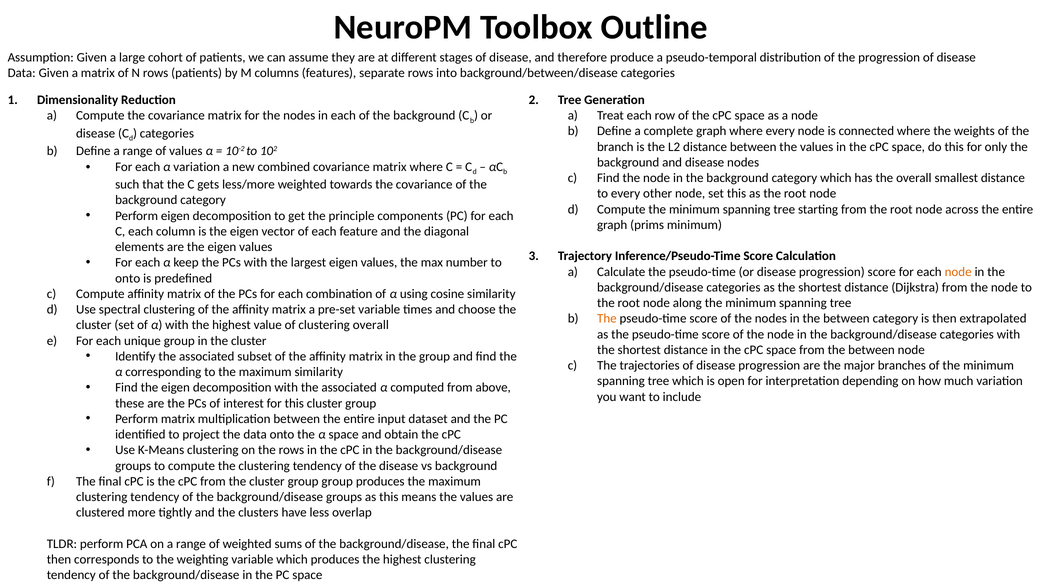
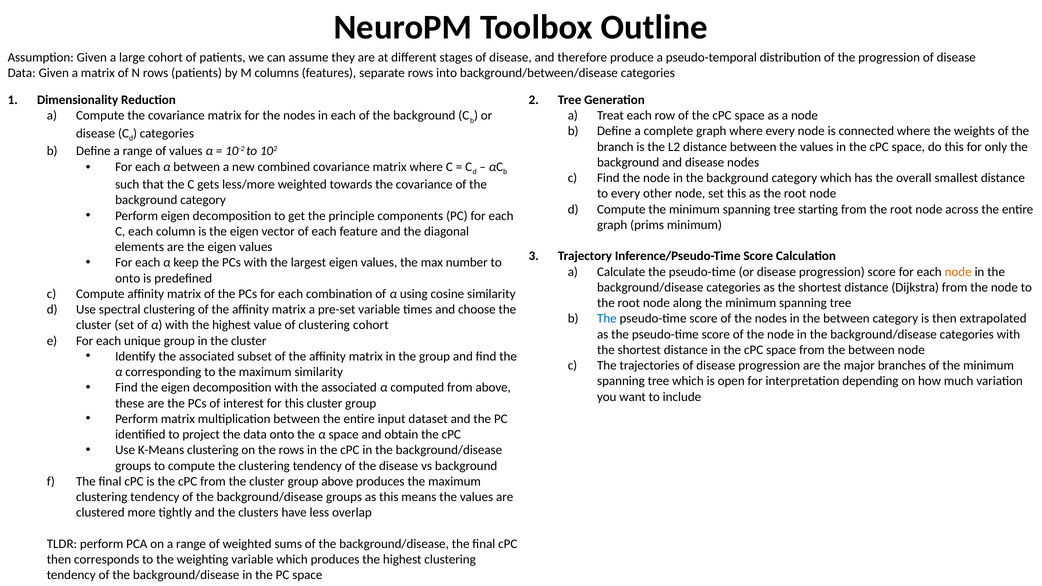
α variation: variation -> between
The at (607, 319) colour: orange -> blue
clustering overall: overall -> cohort
group group: group -> above
